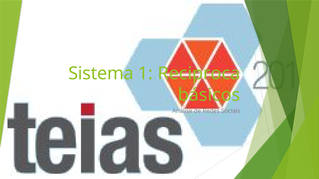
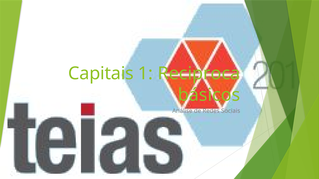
Sistema: Sistema -> Capitais
